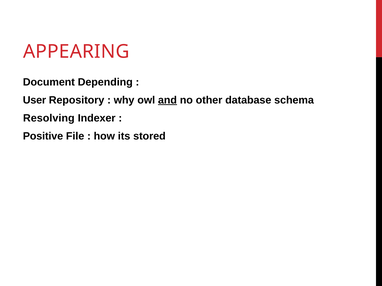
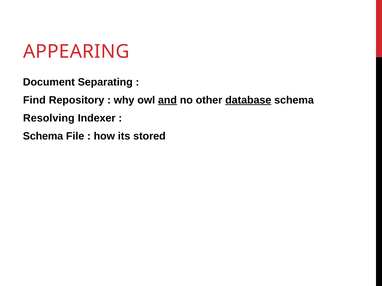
Depending: Depending -> Separating
User: User -> Find
database underline: none -> present
Positive at (43, 136): Positive -> Schema
